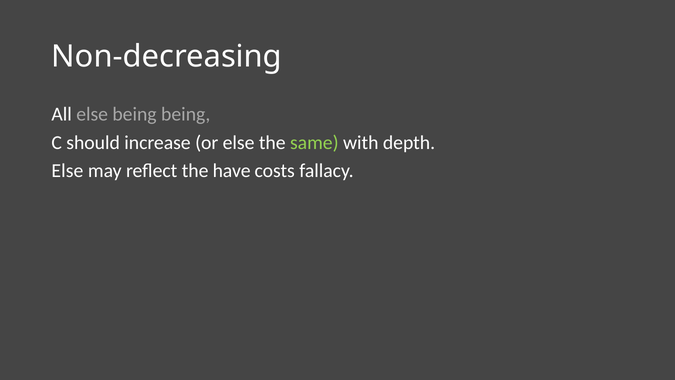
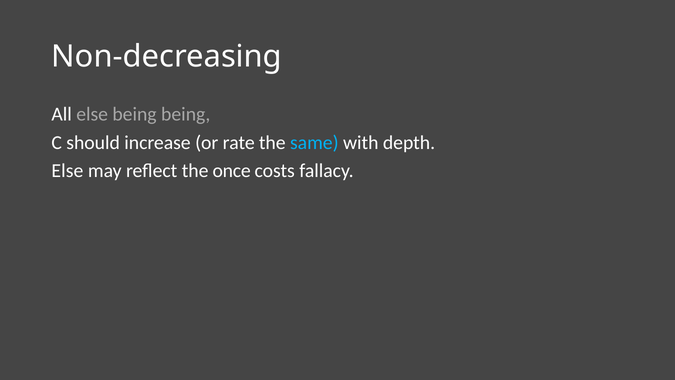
or else: else -> rate
same colour: light green -> light blue
have: have -> once
